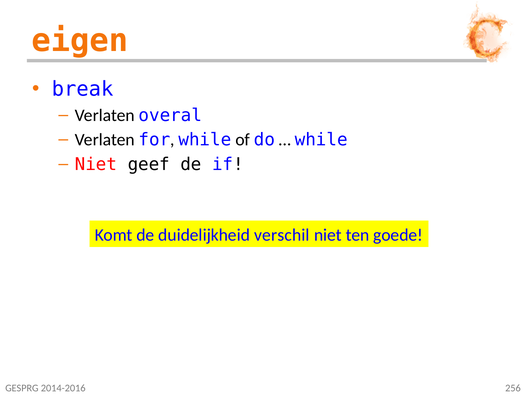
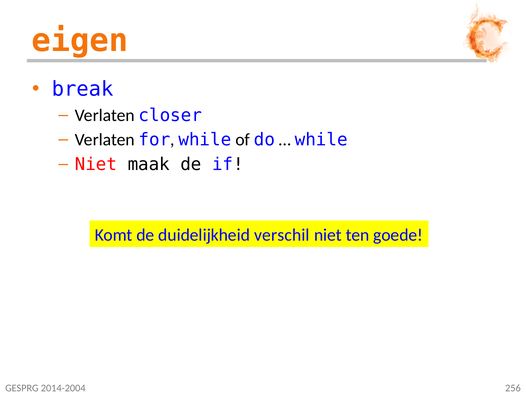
overal: overal -> closer
geef: geef -> maak
2014-2016: 2014-2016 -> 2014-2004
